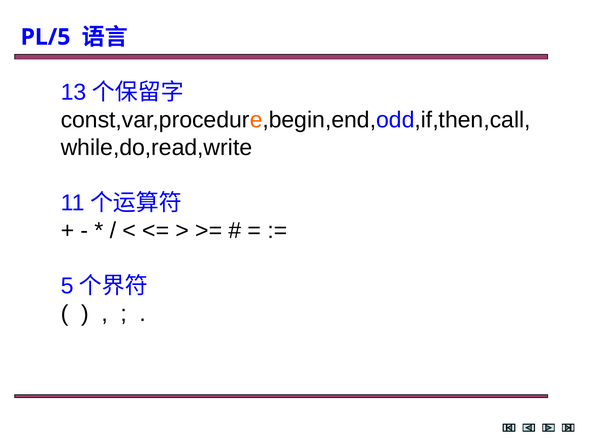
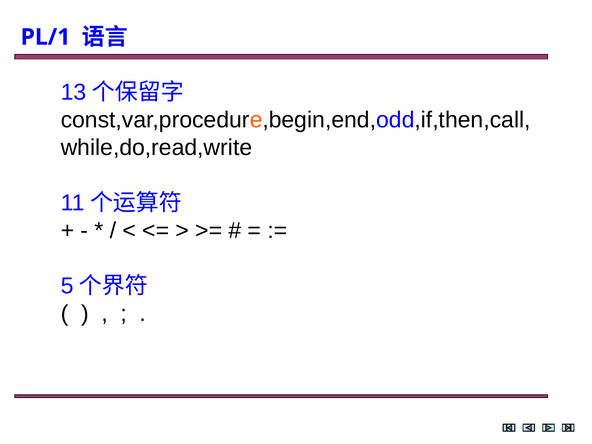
PL/5: PL/5 -> PL/1
